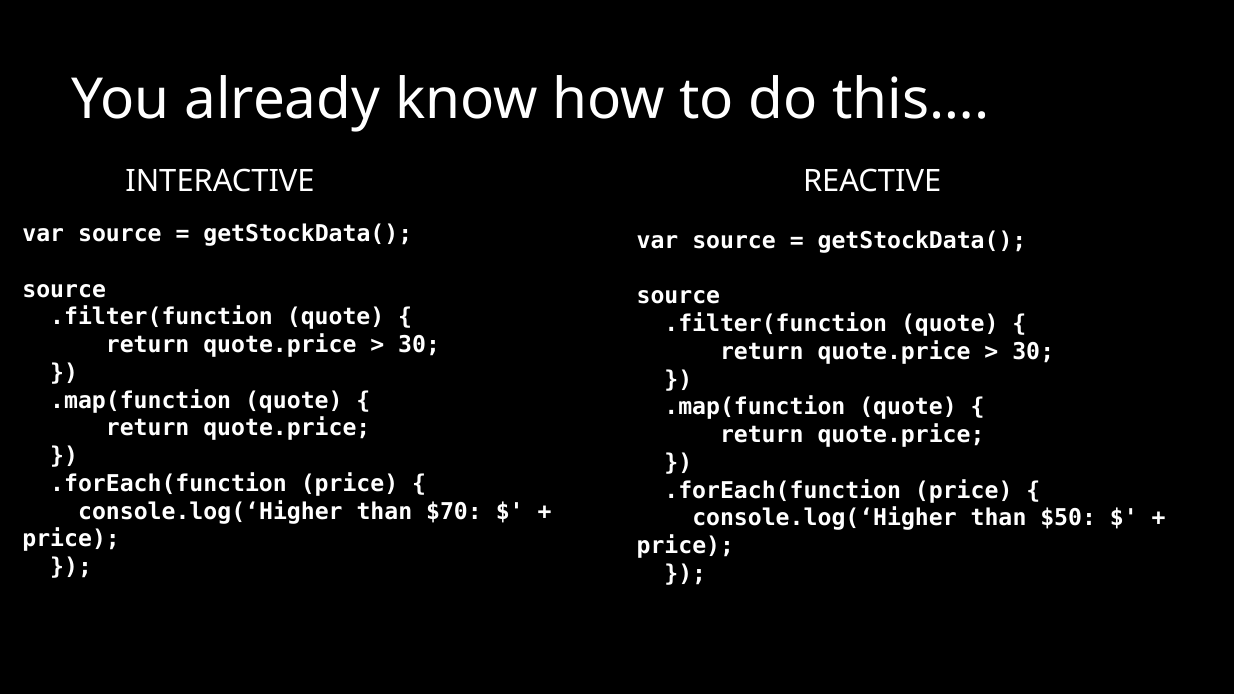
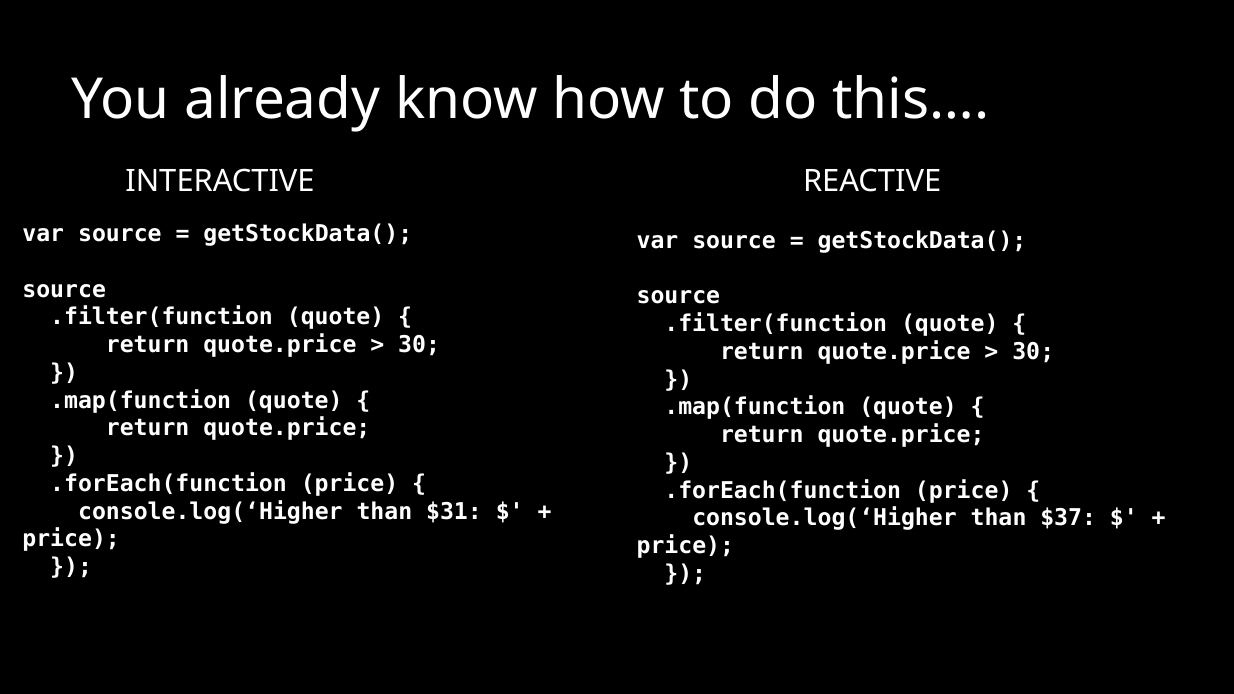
$70: $70 -> $31
$50: $50 -> $37
